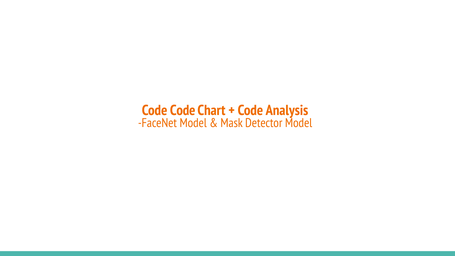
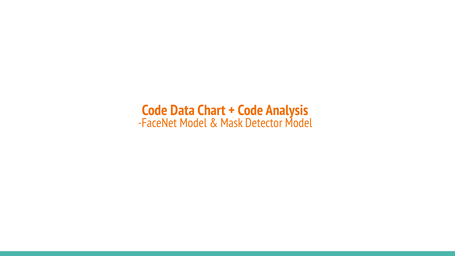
Code Code: Code -> Data
